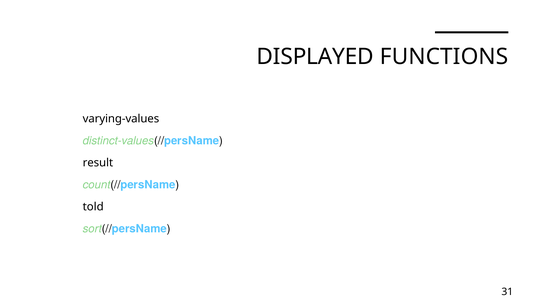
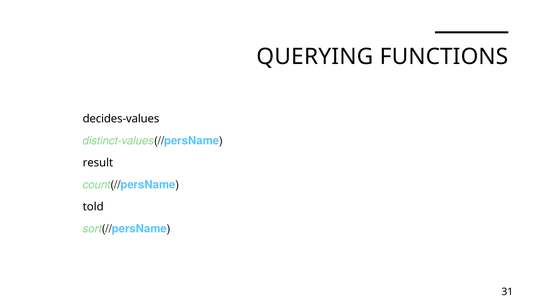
DISPLAYED: DISPLAYED -> QUERYING
varying-values: varying-values -> decides-values
